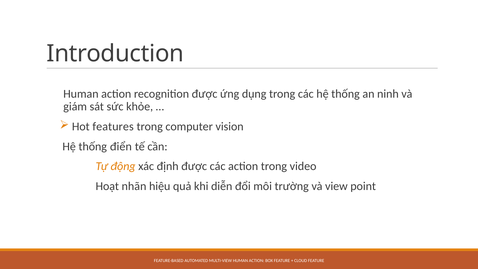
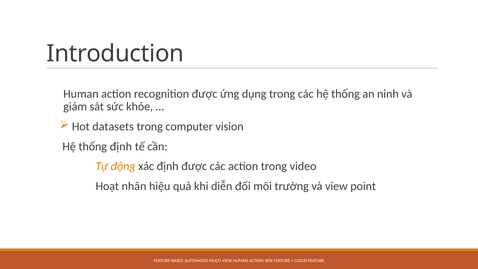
features: features -> datasets
thống điển: điển -> định
